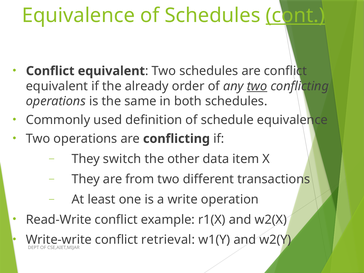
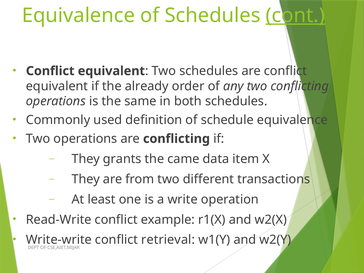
two at (257, 86) underline: present -> none
switch: switch -> grants
other: other -> came
